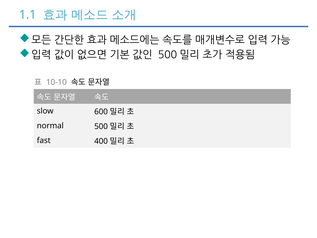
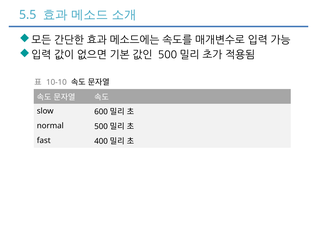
1.1: 1.1 -> 5.5
